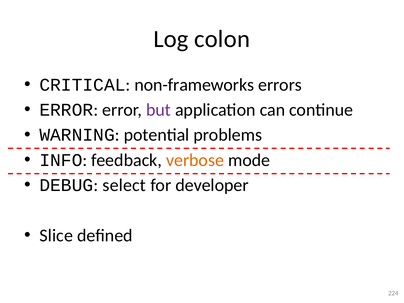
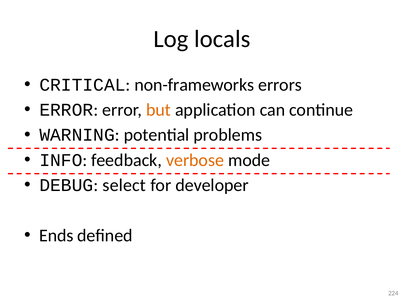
colon: colon -> locals
but colour: purple -> orange
Slice: Slice -> Ends
